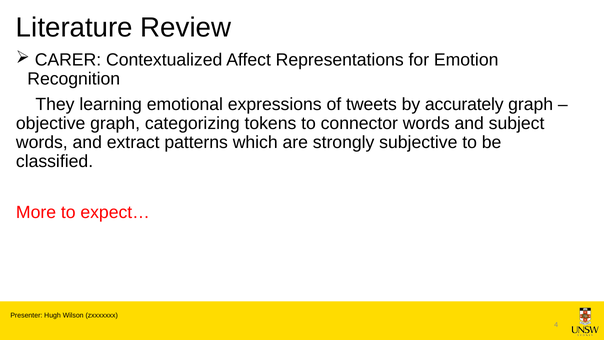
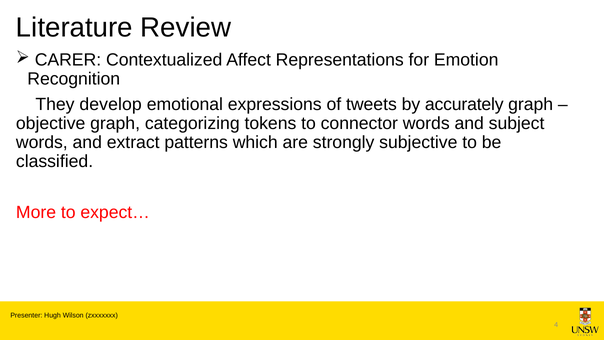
learning: learning -> develop
